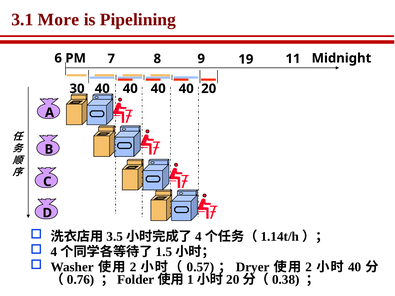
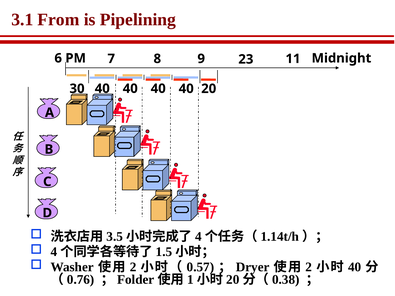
More: More -> From
19: 19 -> 23
